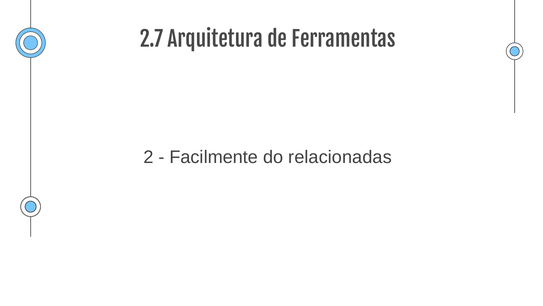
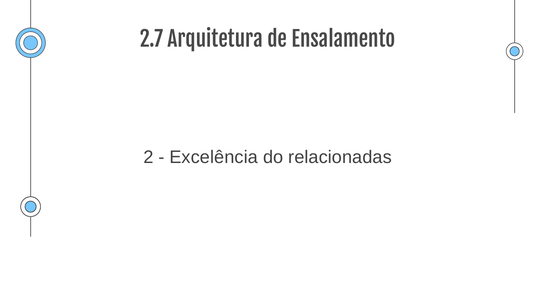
Ferramentas: Ferramentas -> Ensalamento
Facilmente: Facilmente -> Excelência
